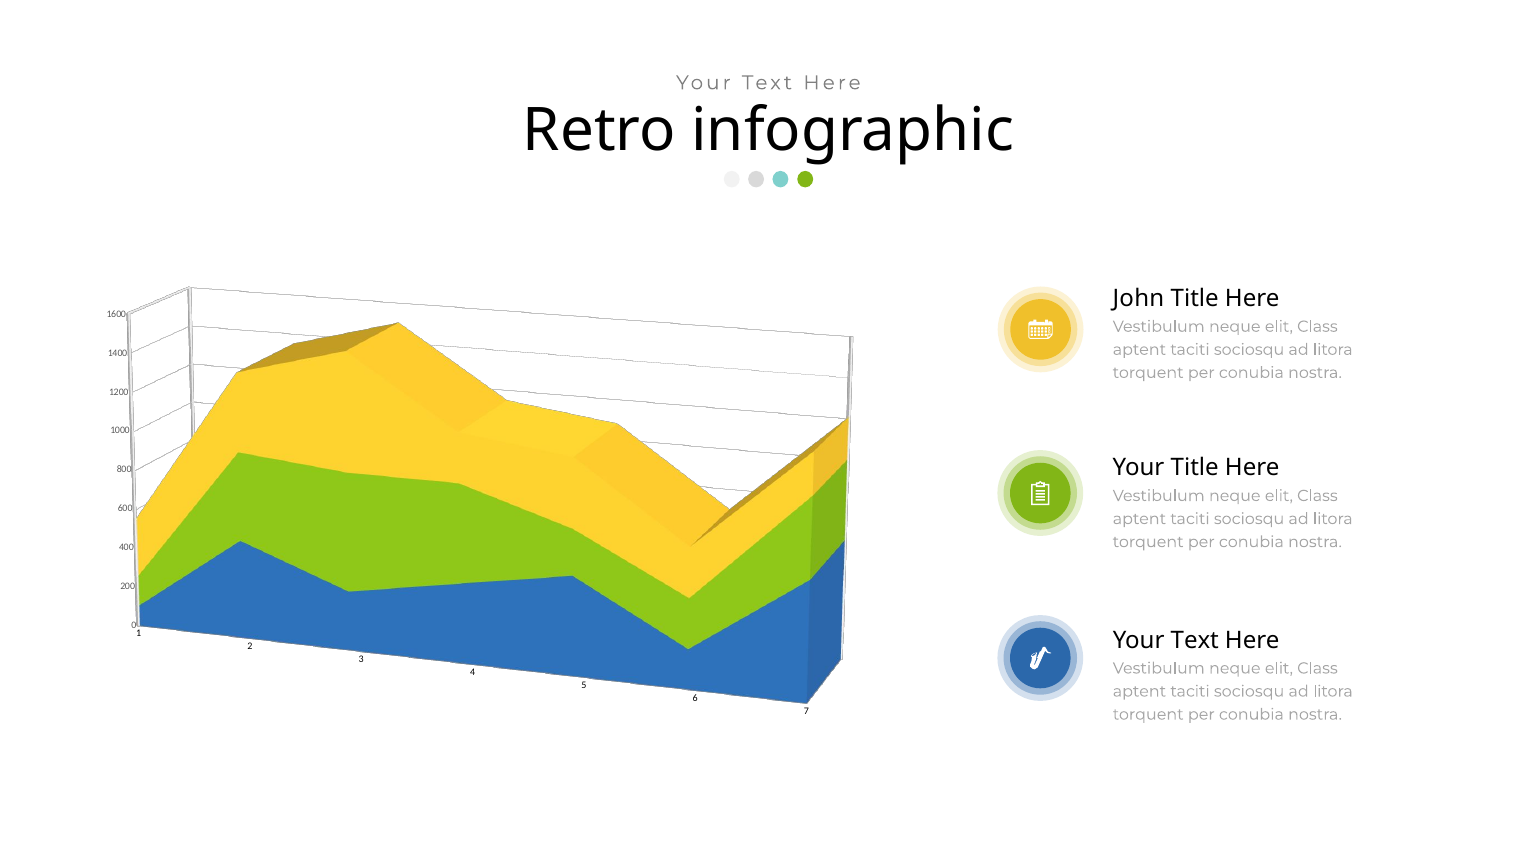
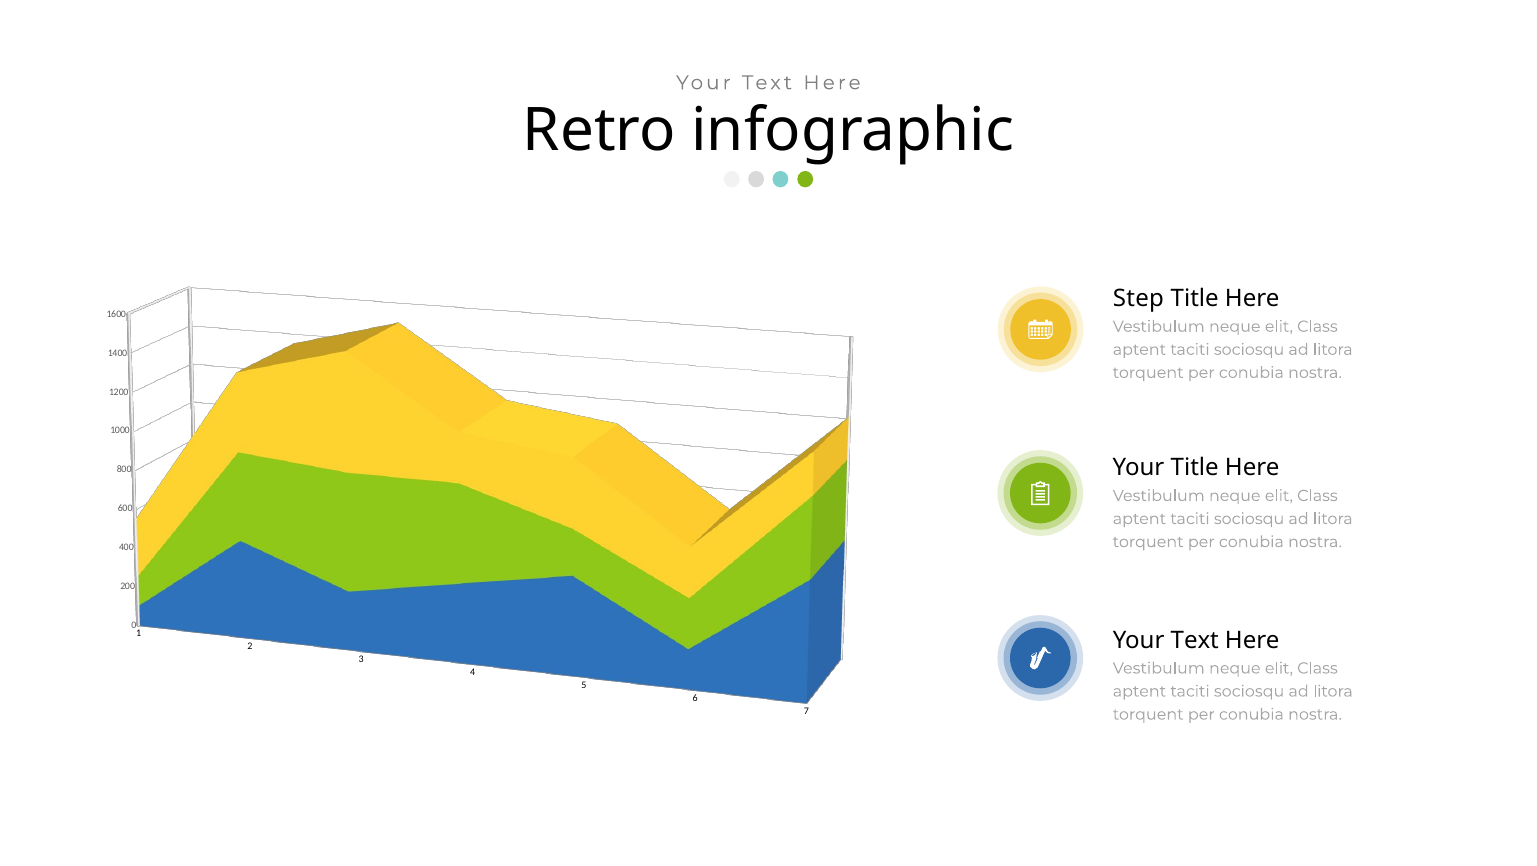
John: John -> Step
